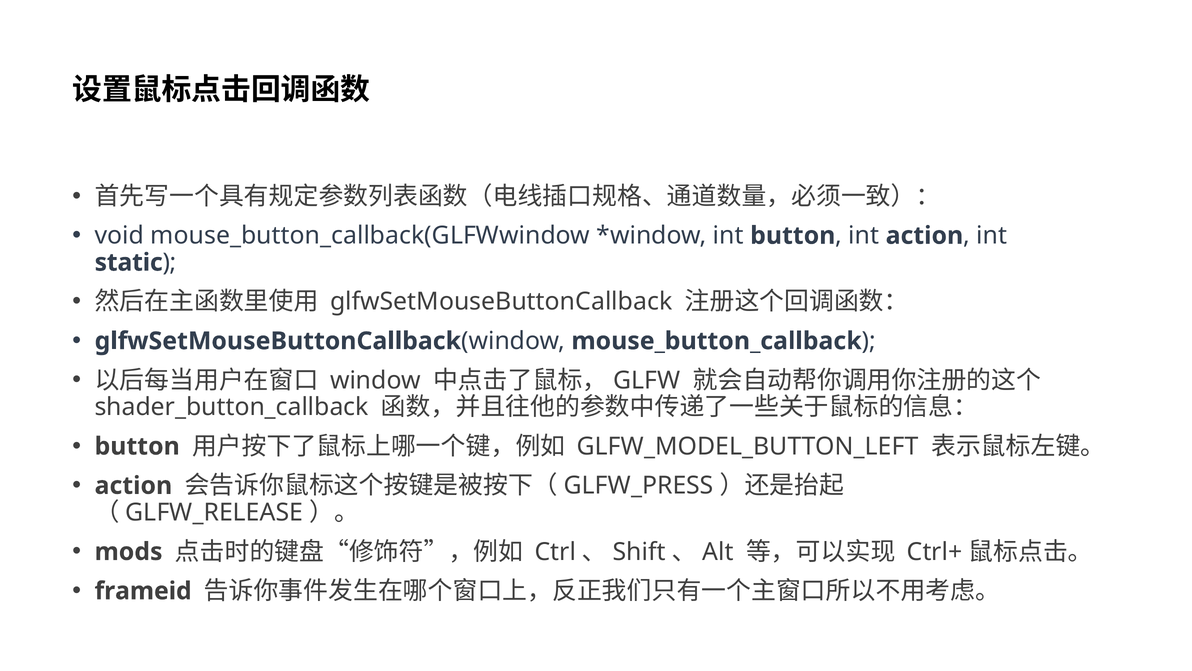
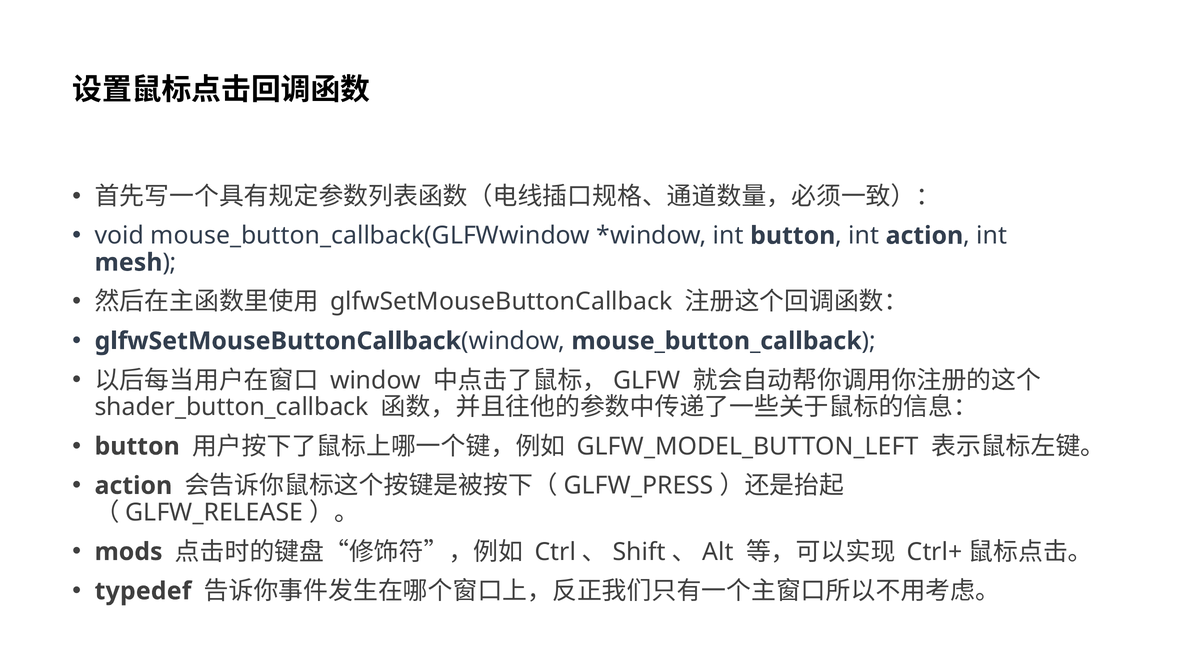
static: static -> mesh
frameid: frameid -> typedef
